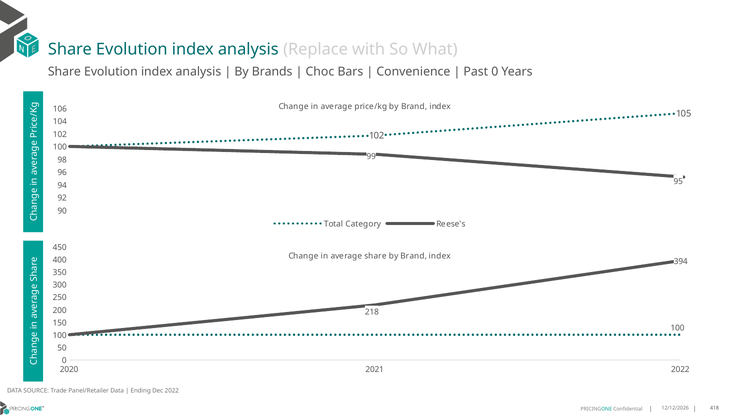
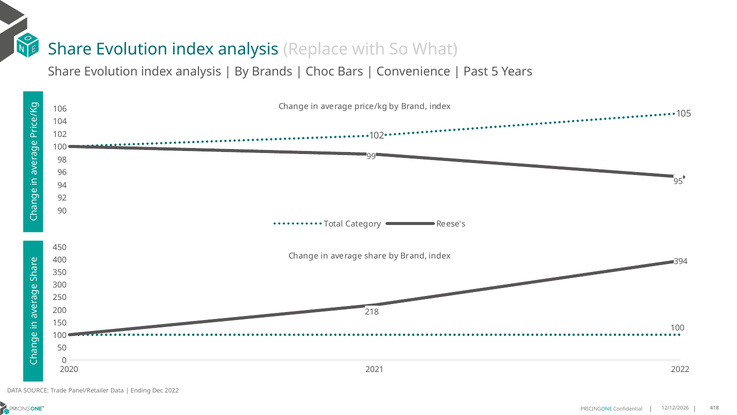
Past 0: 0 -> 5
